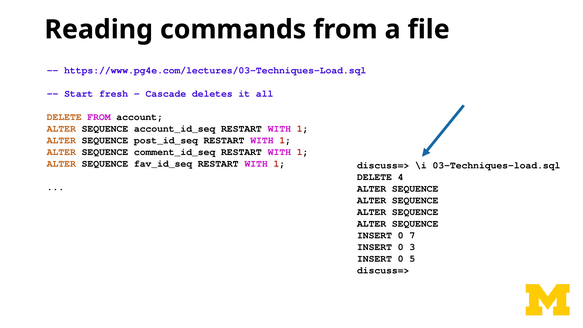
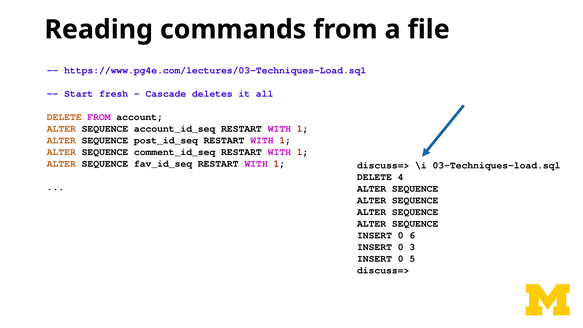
7: 7 -> 6
